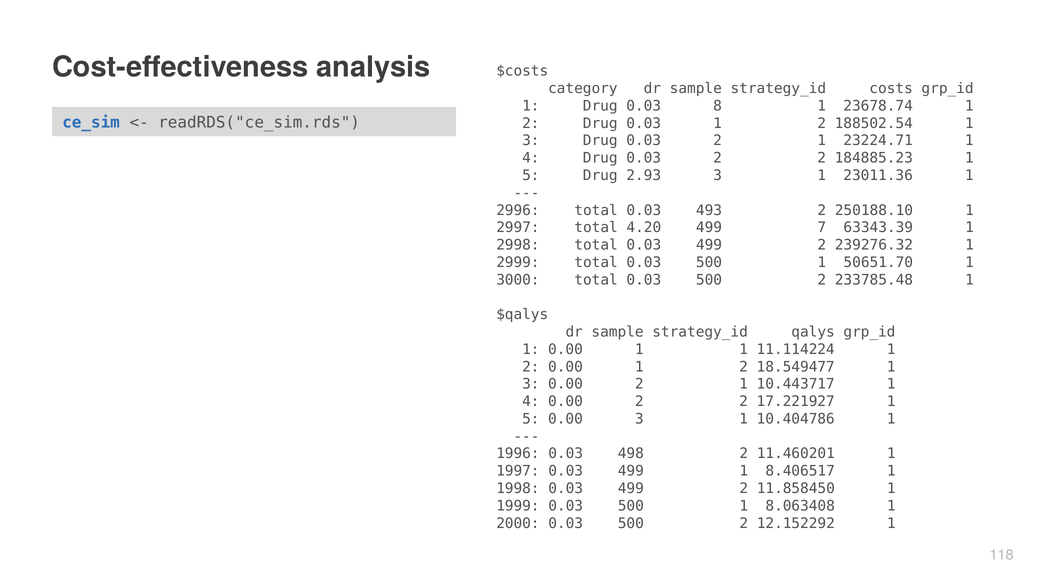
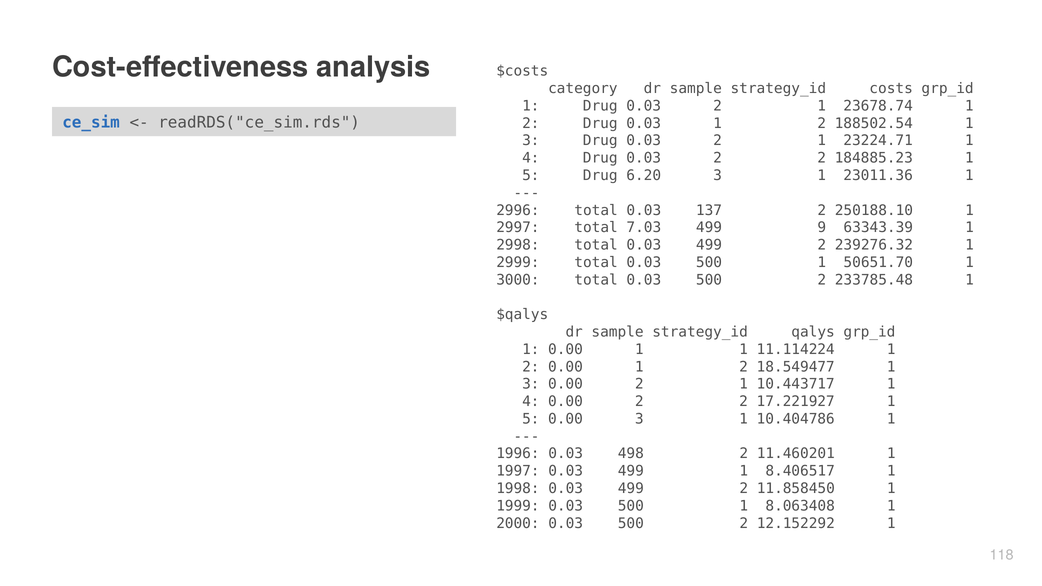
1 Drug 0.03 8: 8 -> 2
2.93: 2.93 -> 6.20
493: 493 -> 137
4.20: 4.20 -> 7.03
7: 7 -> 9
